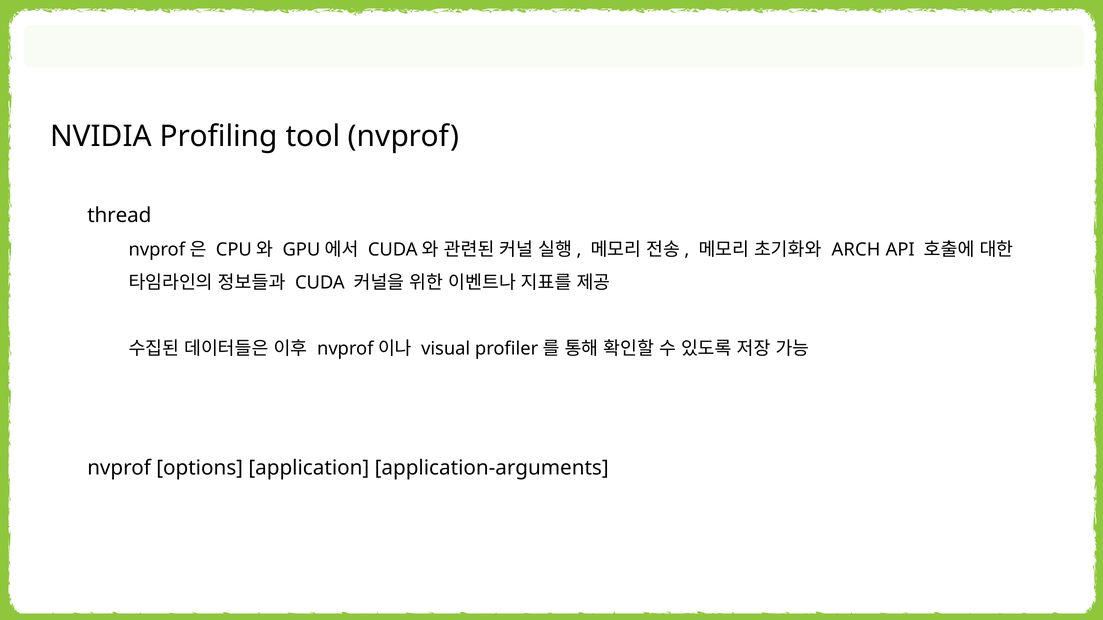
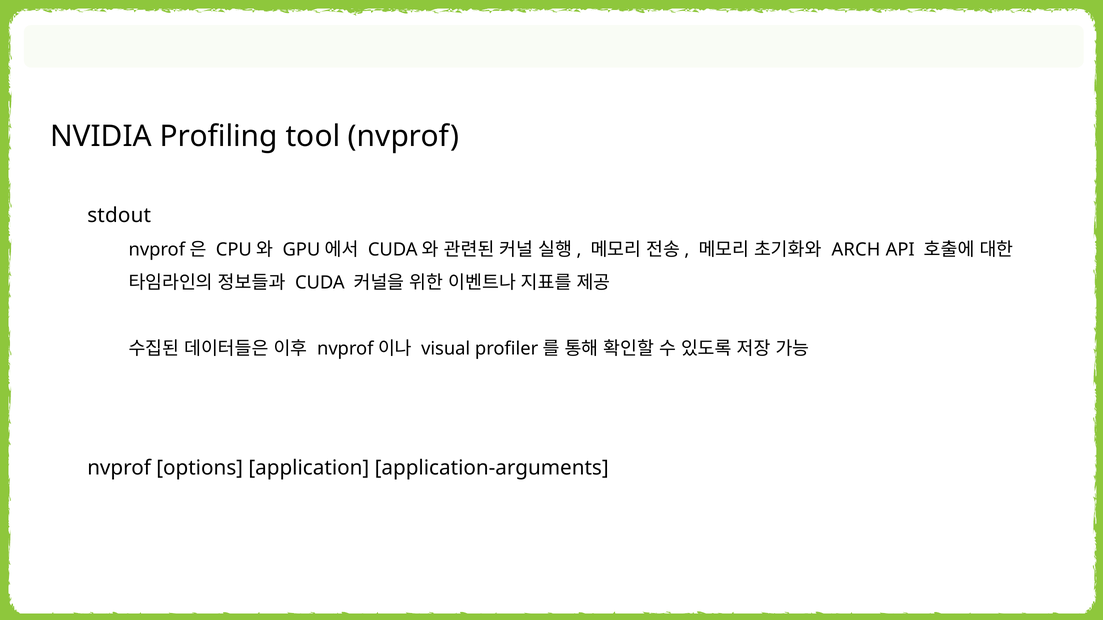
thread: thread -> stdout
